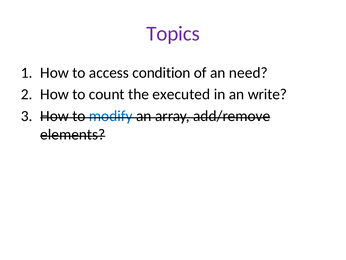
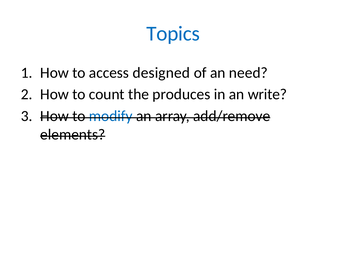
Topics colour: purple -> blue
condition: condition -> designed
executed: executed -> produces
